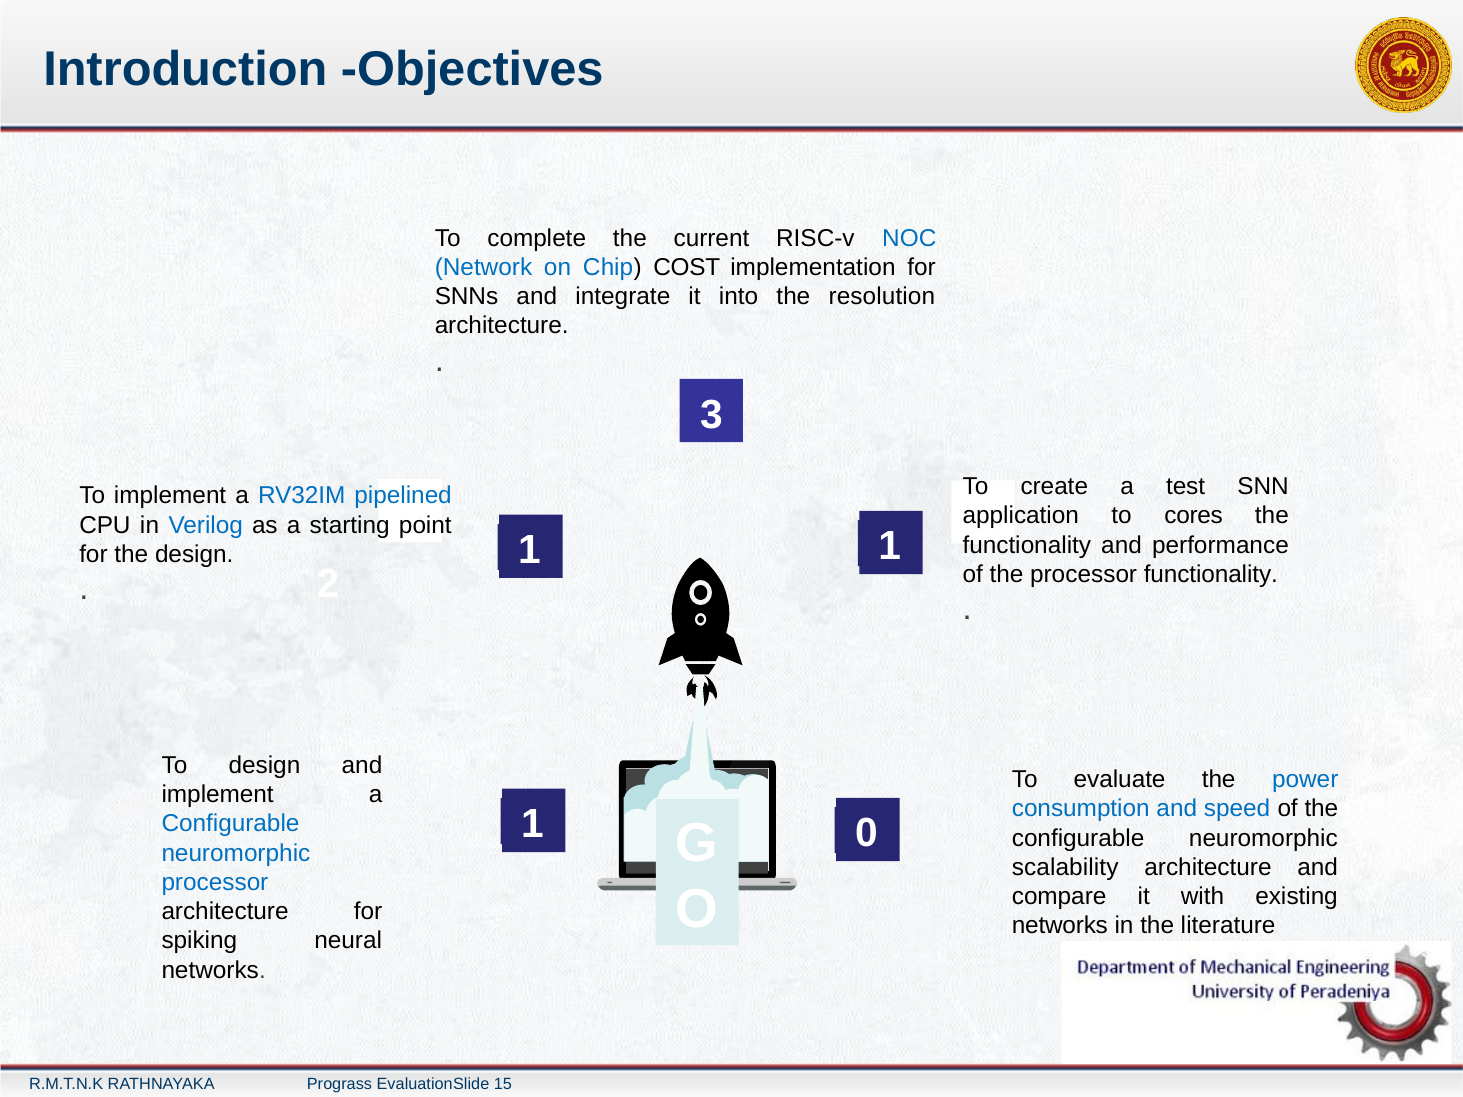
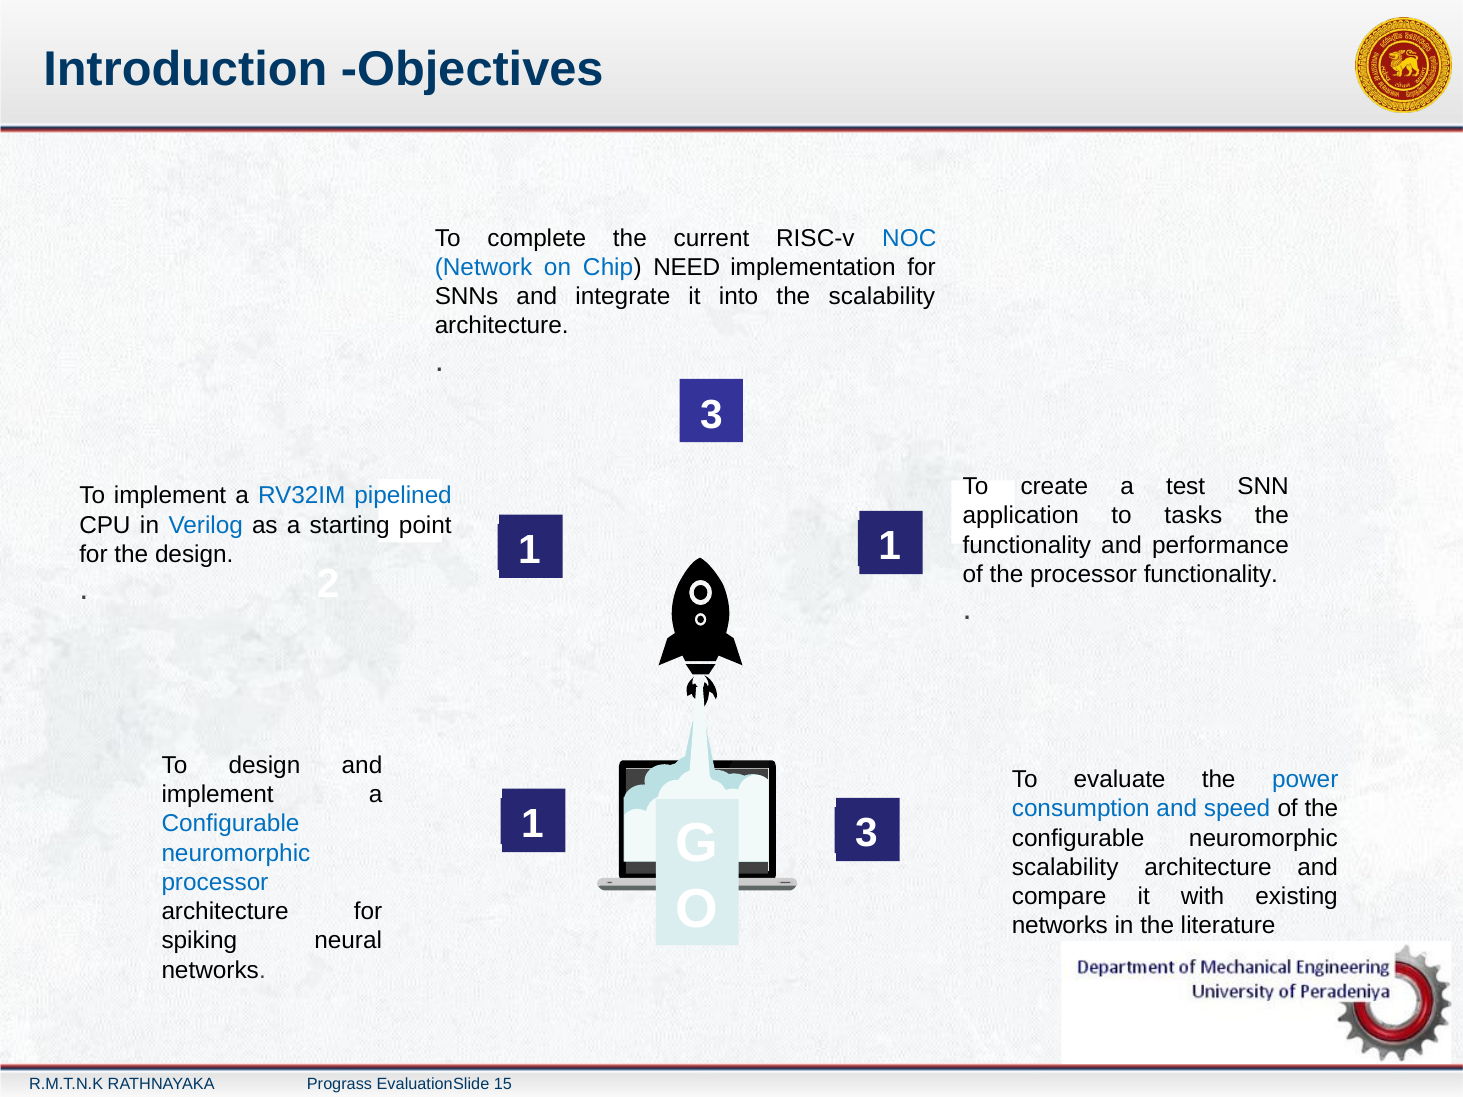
COST: COST -> NEED
the resolution: resolution -> scalability
cores: cores -> tasks
1 0: 0 -> 3
